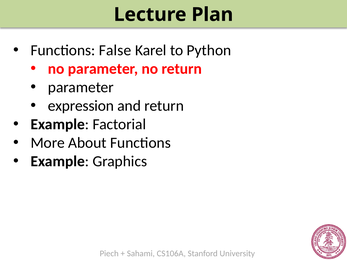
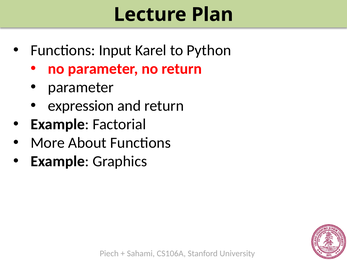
False: False -> Input
